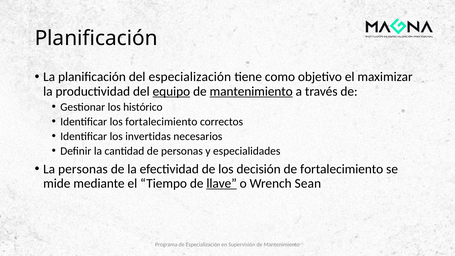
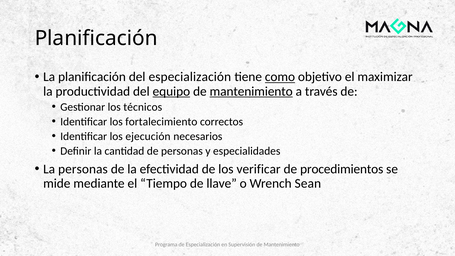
como underline: none -> present
histórico: histórico -> técnicos
invertidas: invertidas -> ejecución
decisión: decisión -> verificar
de fortalecimiento: fortalecimiento -> procedimientos
llave underline: present -> none
